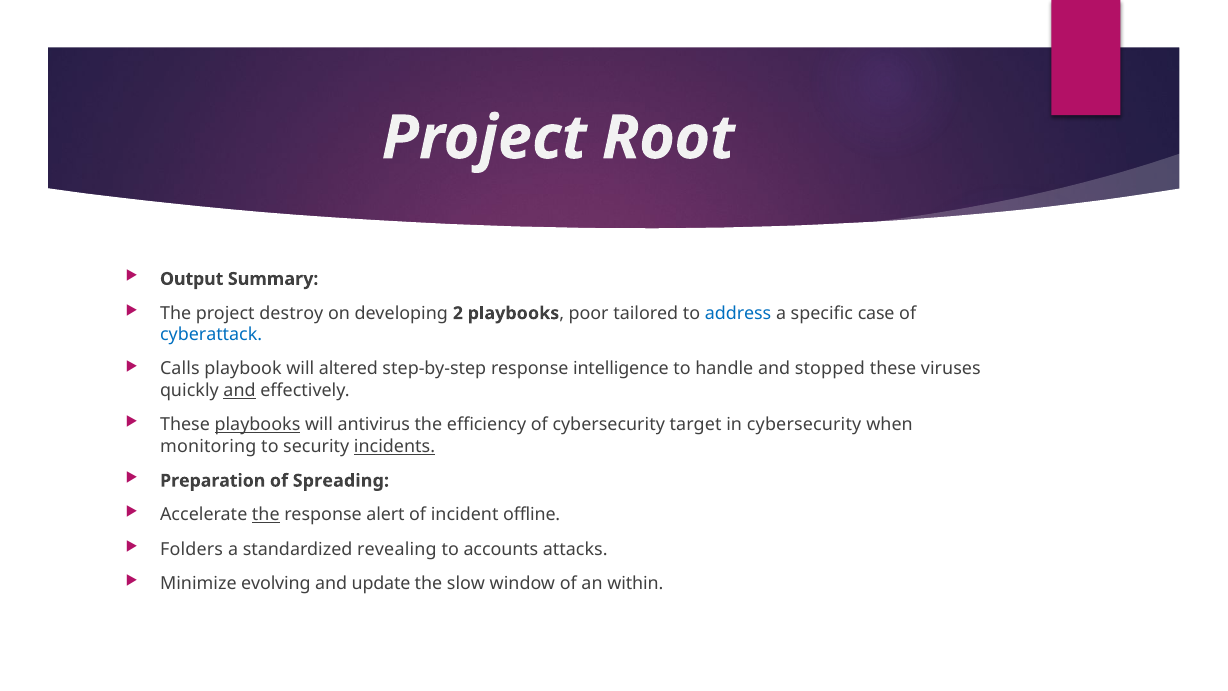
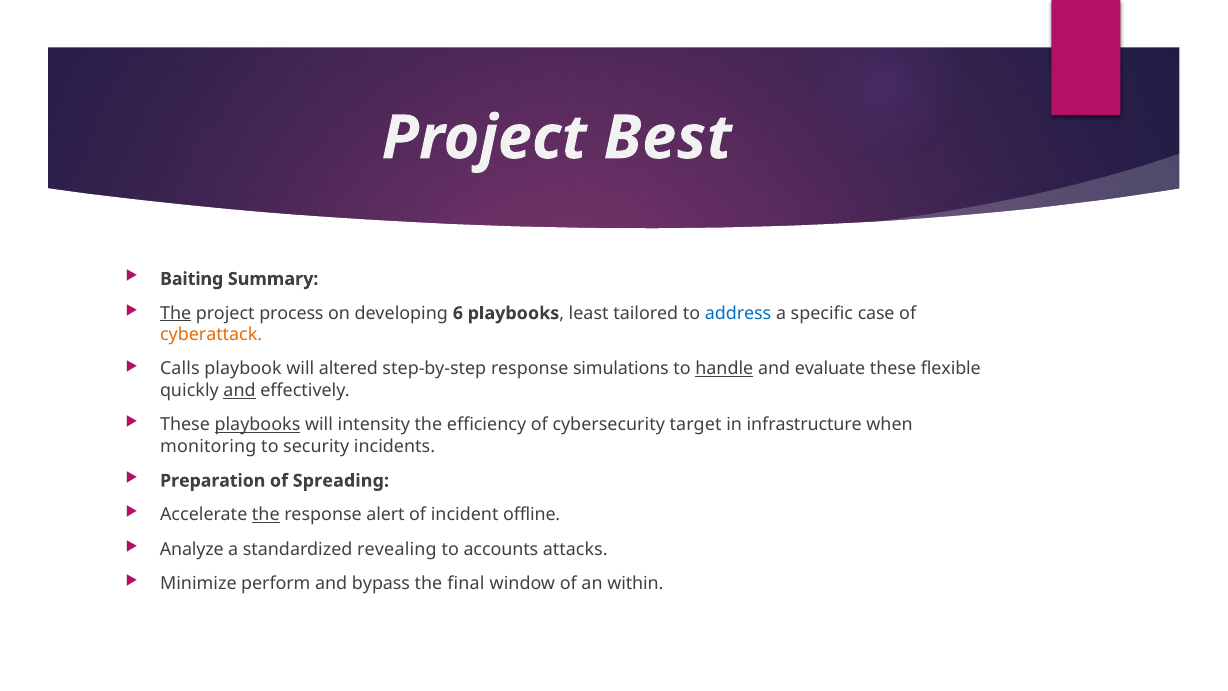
Root: Root -> Best
Output: Output -> Baiting
The at (176, 313) underline: none -> present
destroy: destroy -> process
2: 2 -> 6
poor: poor -> least
cyberattack colour: blue -> orange
intelligence: intelligence -> simulations
handle underline: none -> present
stopped: stopped -> evaluate
viruses: viruses -> flexible
antivirus: antivirus -> intensity
in cybersecurity: cybersecurity -> infrastructure
incidents underline: present -> none
Folders: Folders -> Analyze
evolving: evolving -> perform
update: update -> bypass
slow: slow -> final
